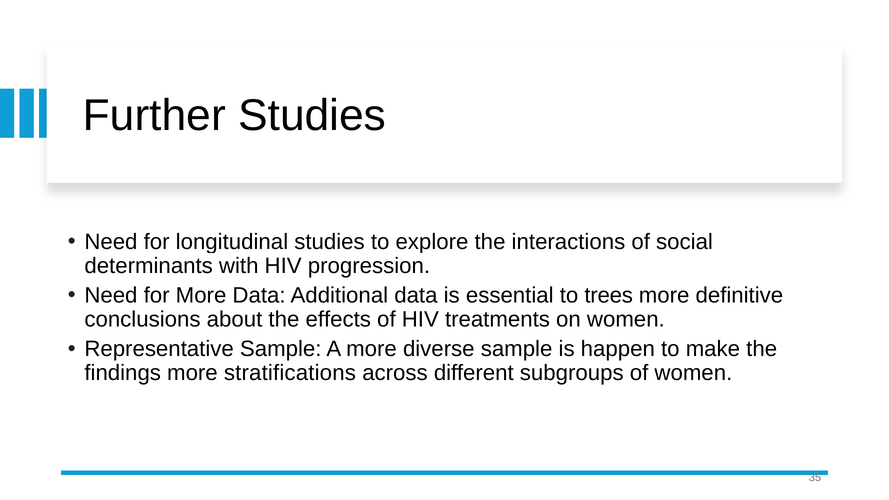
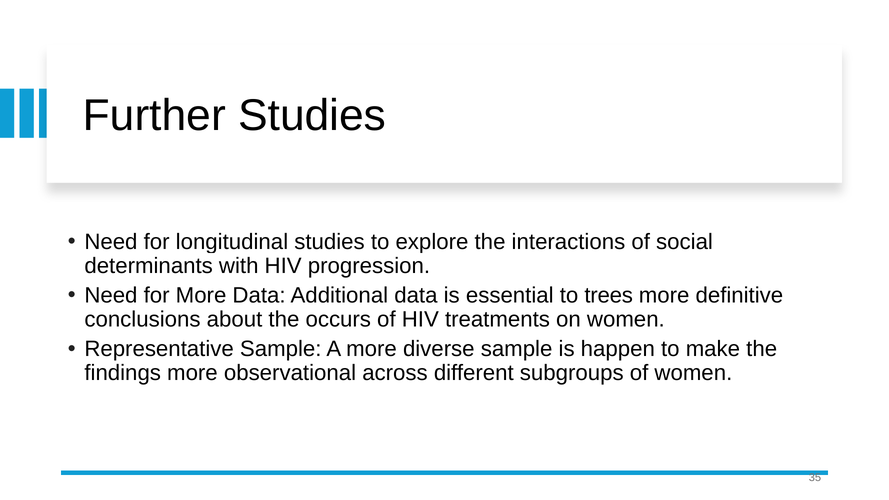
effects: effects -> occurs
stratifications: stratifications -> observational
